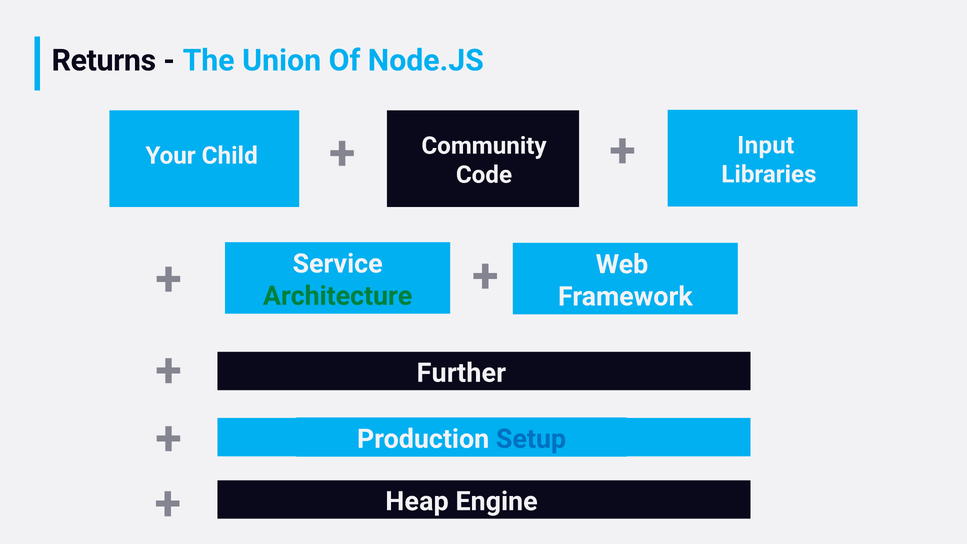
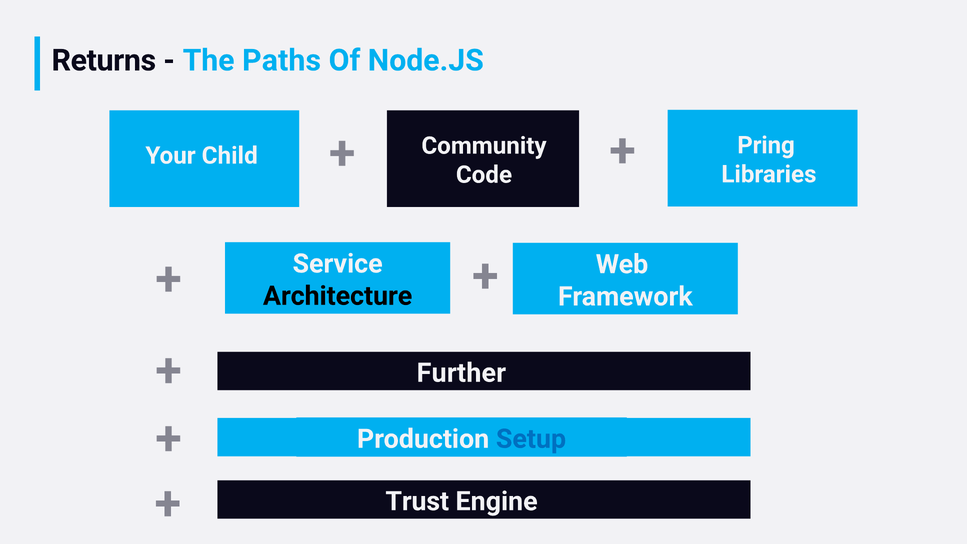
Union: Union -> Paths
Input: Input -> Pring
Architecture colour: green -> black
Heap: Heap -> Trust
